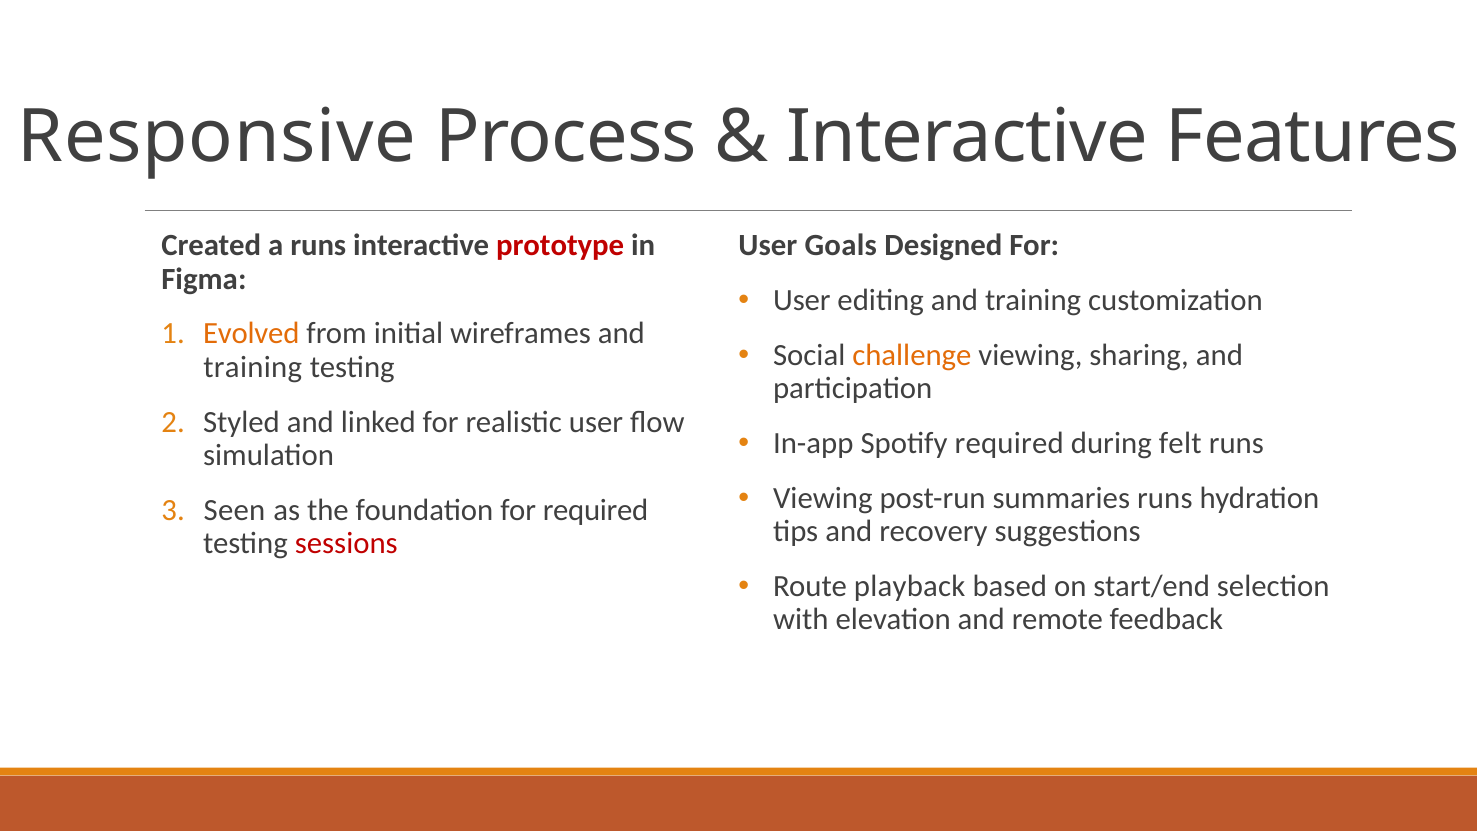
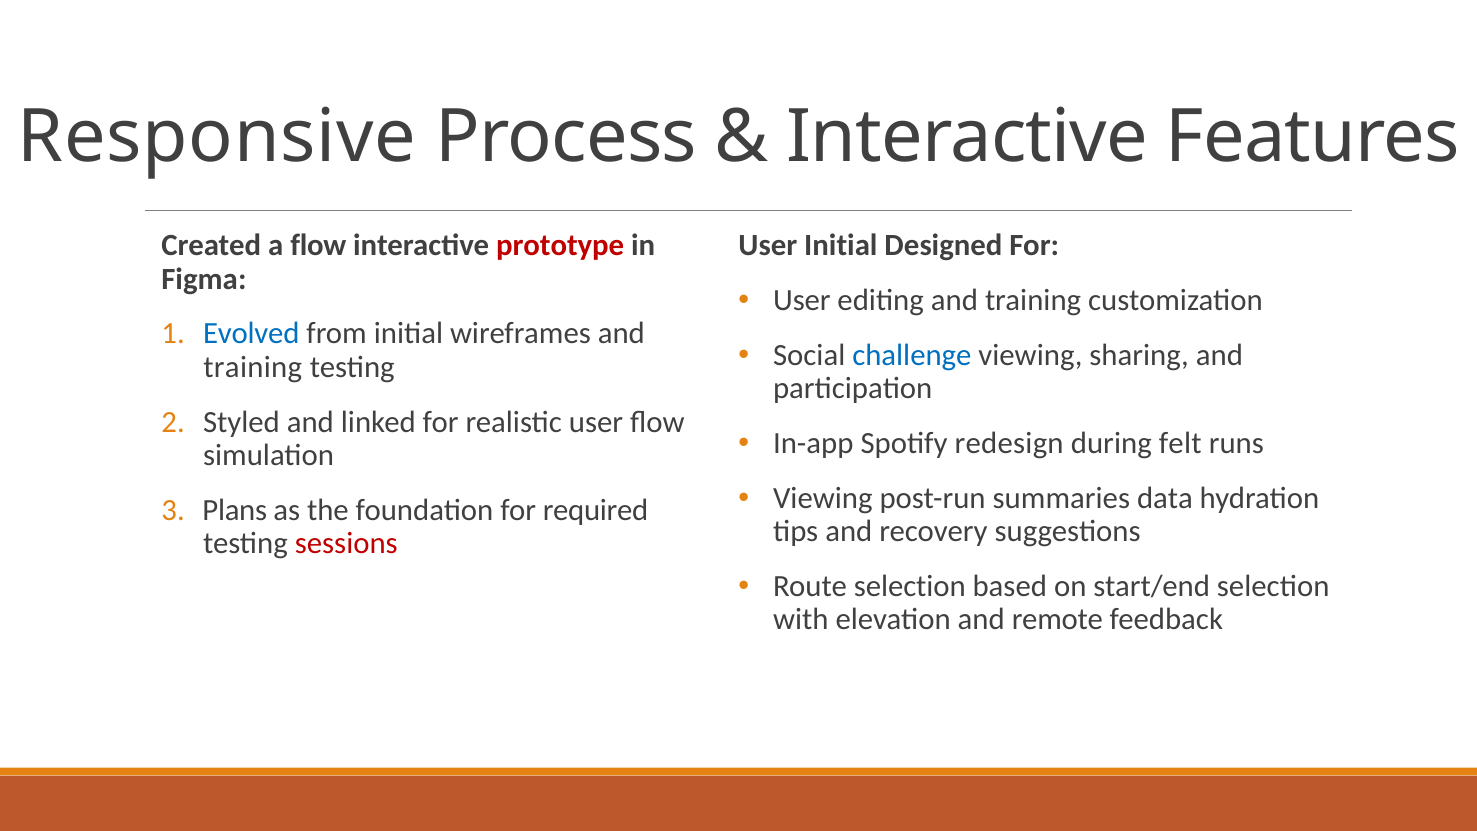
a runs: runs -> flow
User Goals: Goals -> Initial
Evolved colour: orange -> blue
challenge colour: orange -> blue
Spotify required: required -> redesign
summaries runs: runs -> data
Seen: Seen -> Plans
Route playback: playback -> selection
